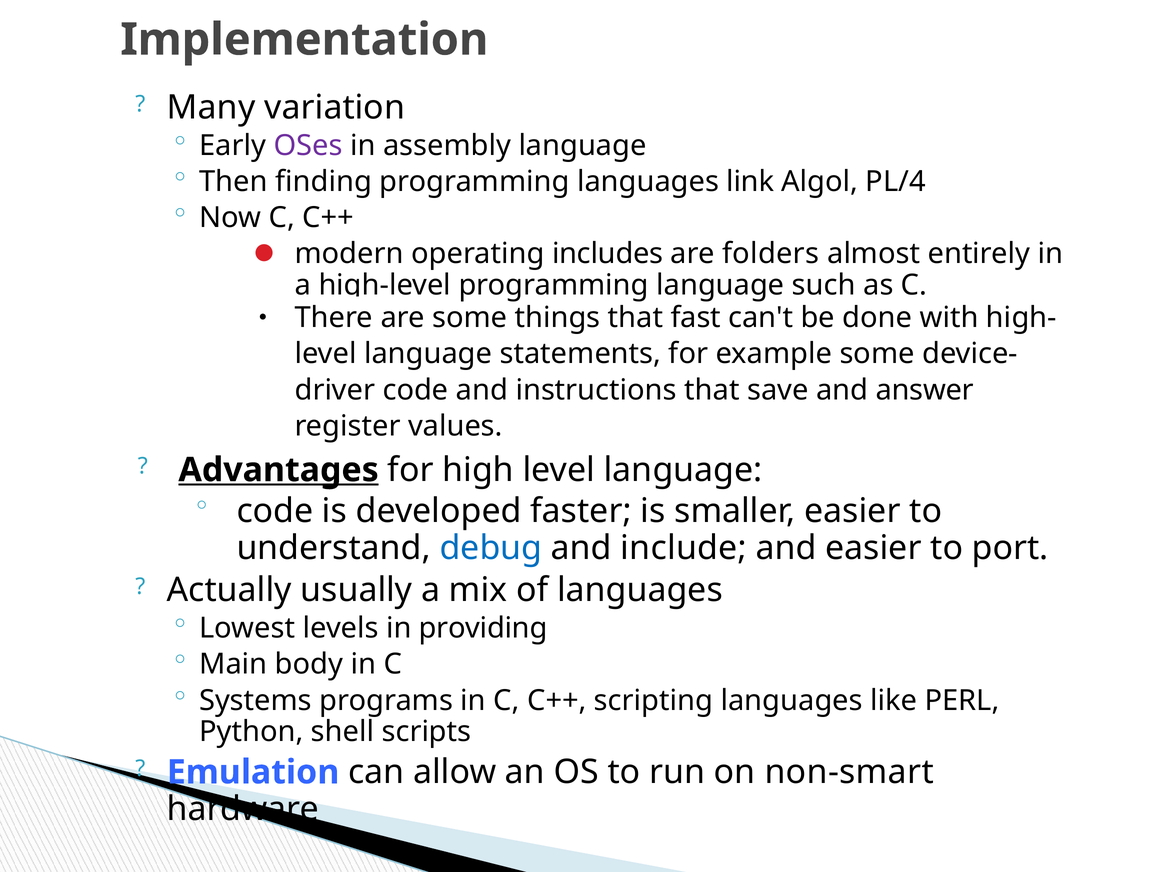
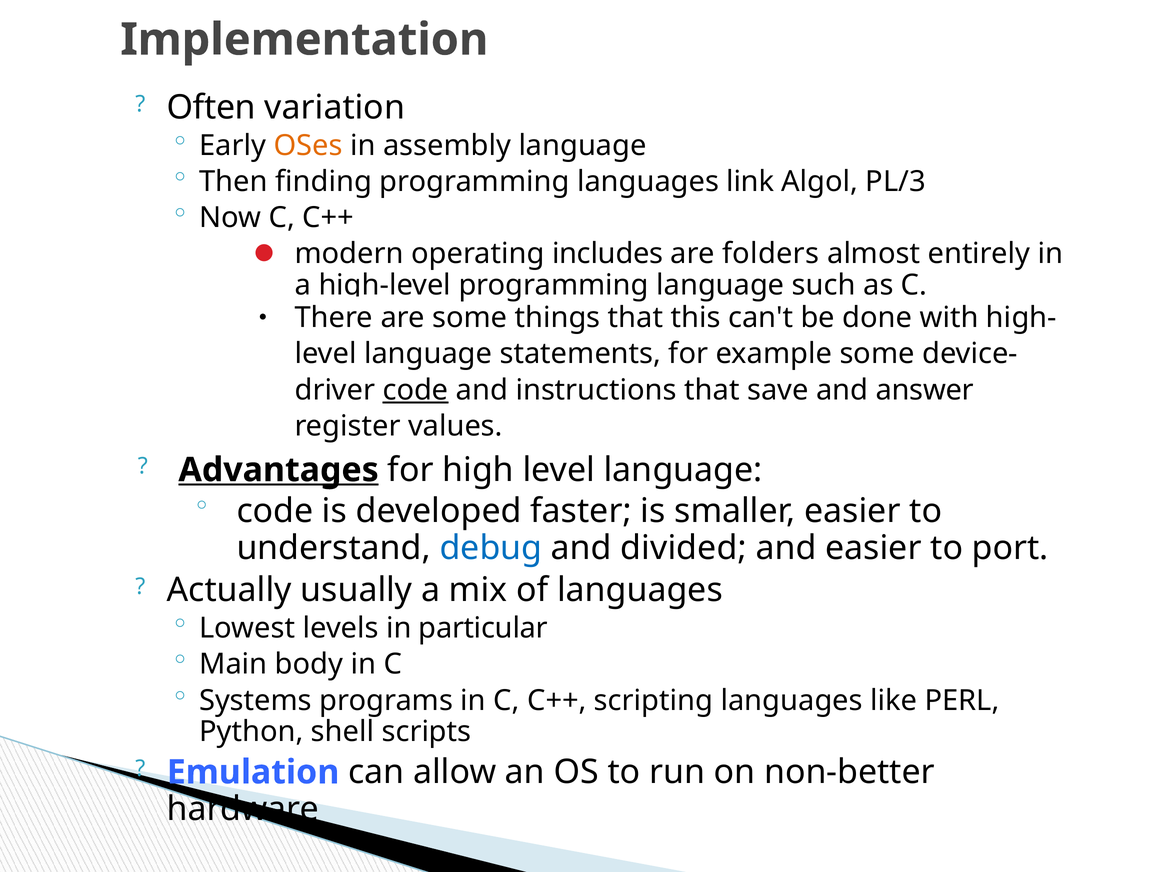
Many: Many -> Often
OSes colour: purple -> orange
PL/4: PL/4 -> PL/3
fast: fast -> this
code at (416, 390) underline: none -> present
include: include -> divided
providing: providing -> particular
non-smart: non-smart -> non-better
